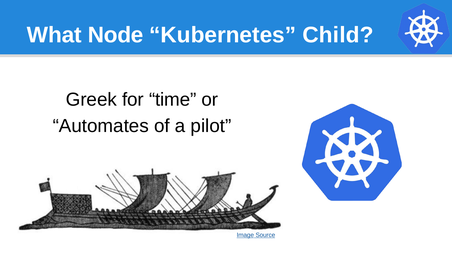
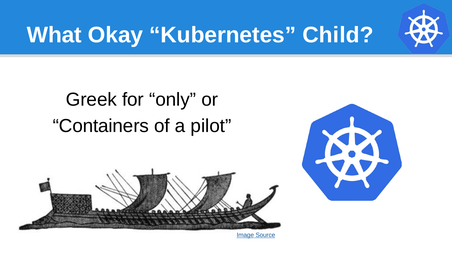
Node: Node -> Okay
time: time -> only
Automates: Automates -> Containers
